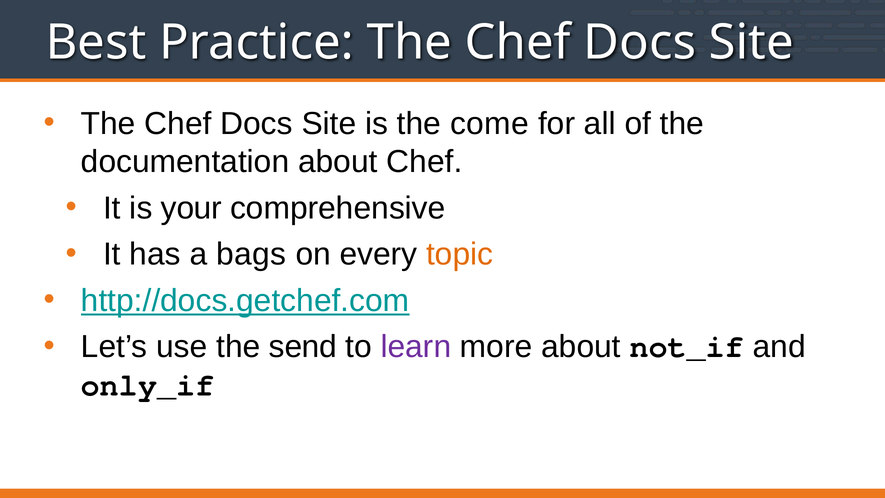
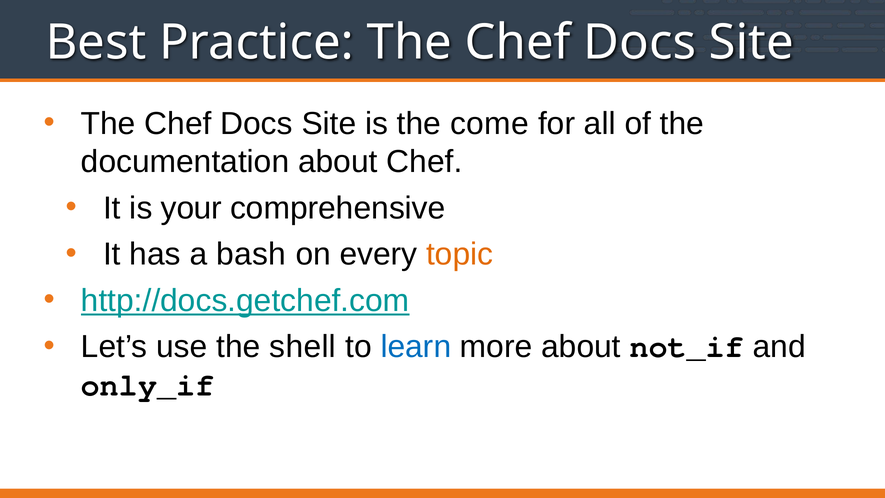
bags: bags -> bash
send: send -> shell
learn colour: purple -> blue
